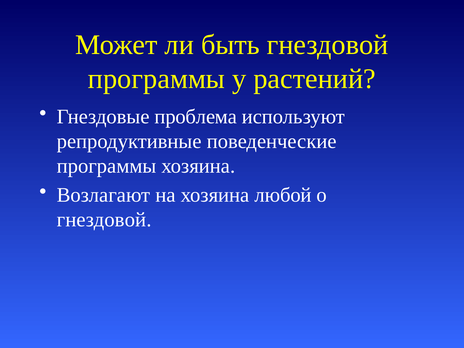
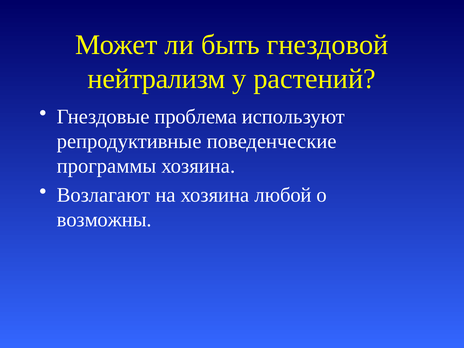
программы at (156, 79): программы -> нейтрализм
гнездовой at (104, 220): гнездовой -> возможны
